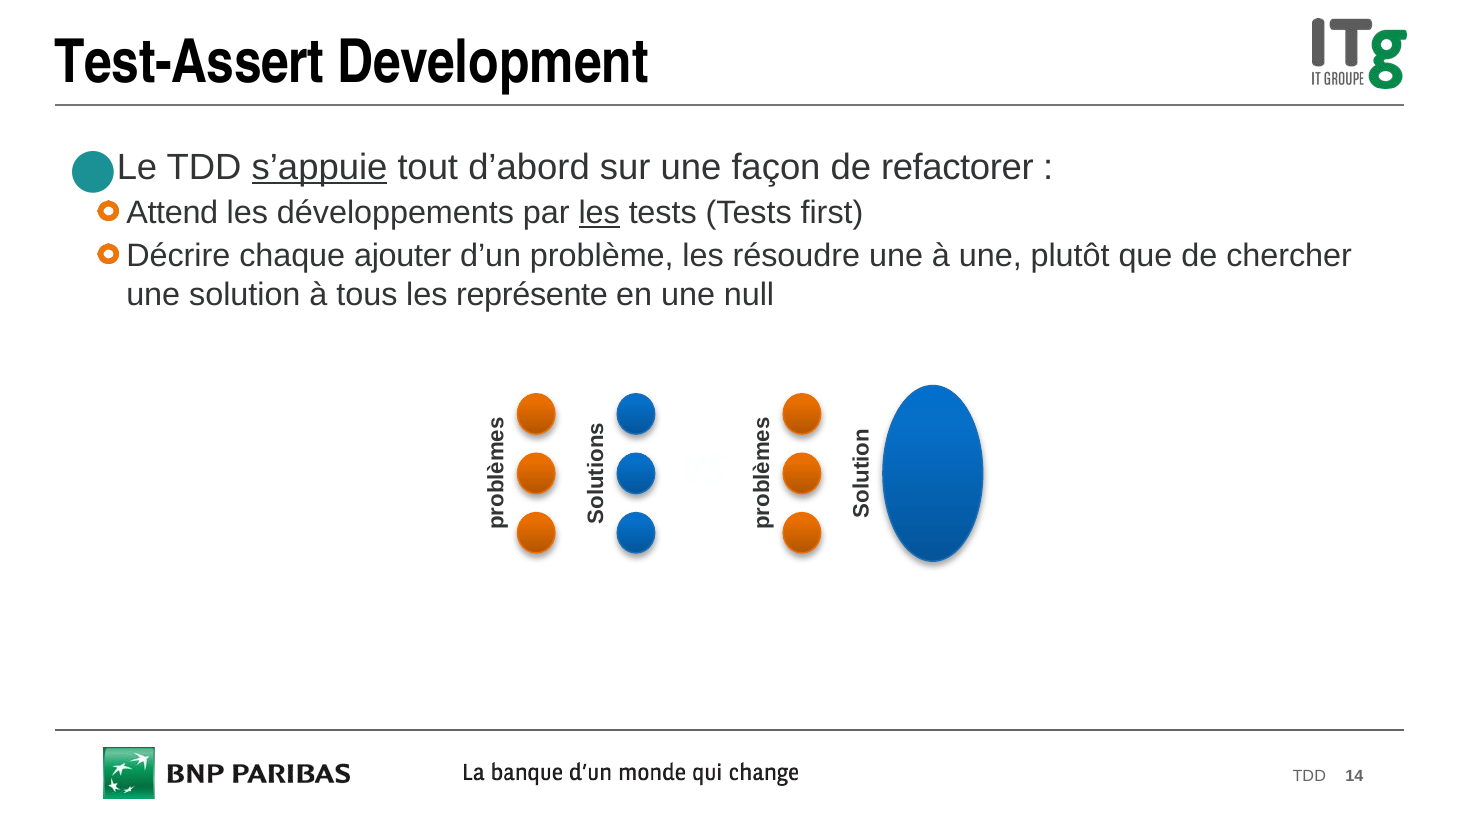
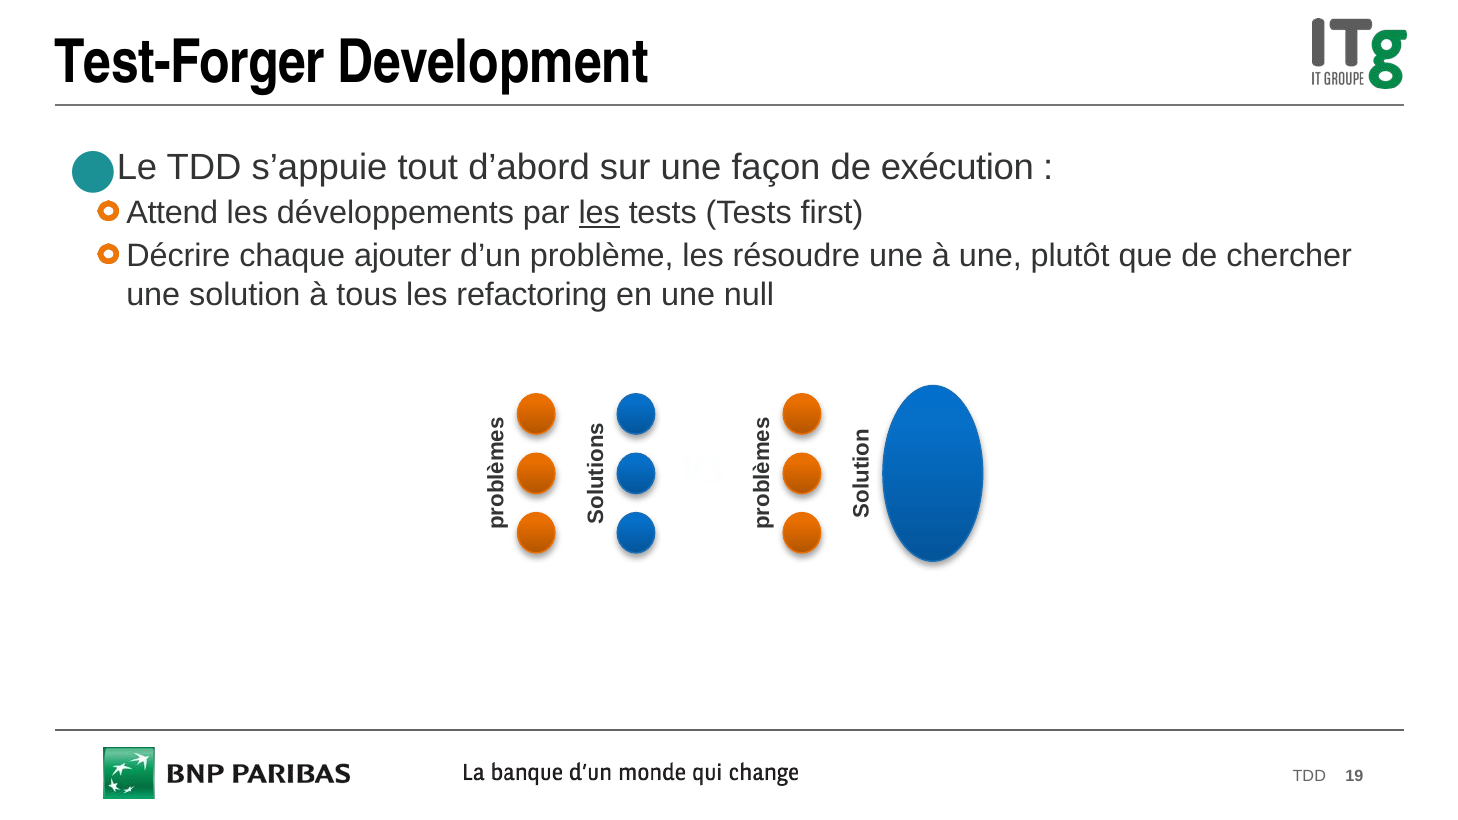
Test-Assert: Test-Assert -> Test-Forger
s’appuie underline: present -> none
refactorer: refactorer -> exécution
représente: représente -> refactoring
14: 14 -> 19
